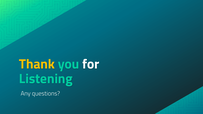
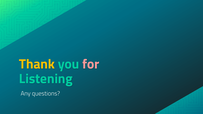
for colour: white -> pink
